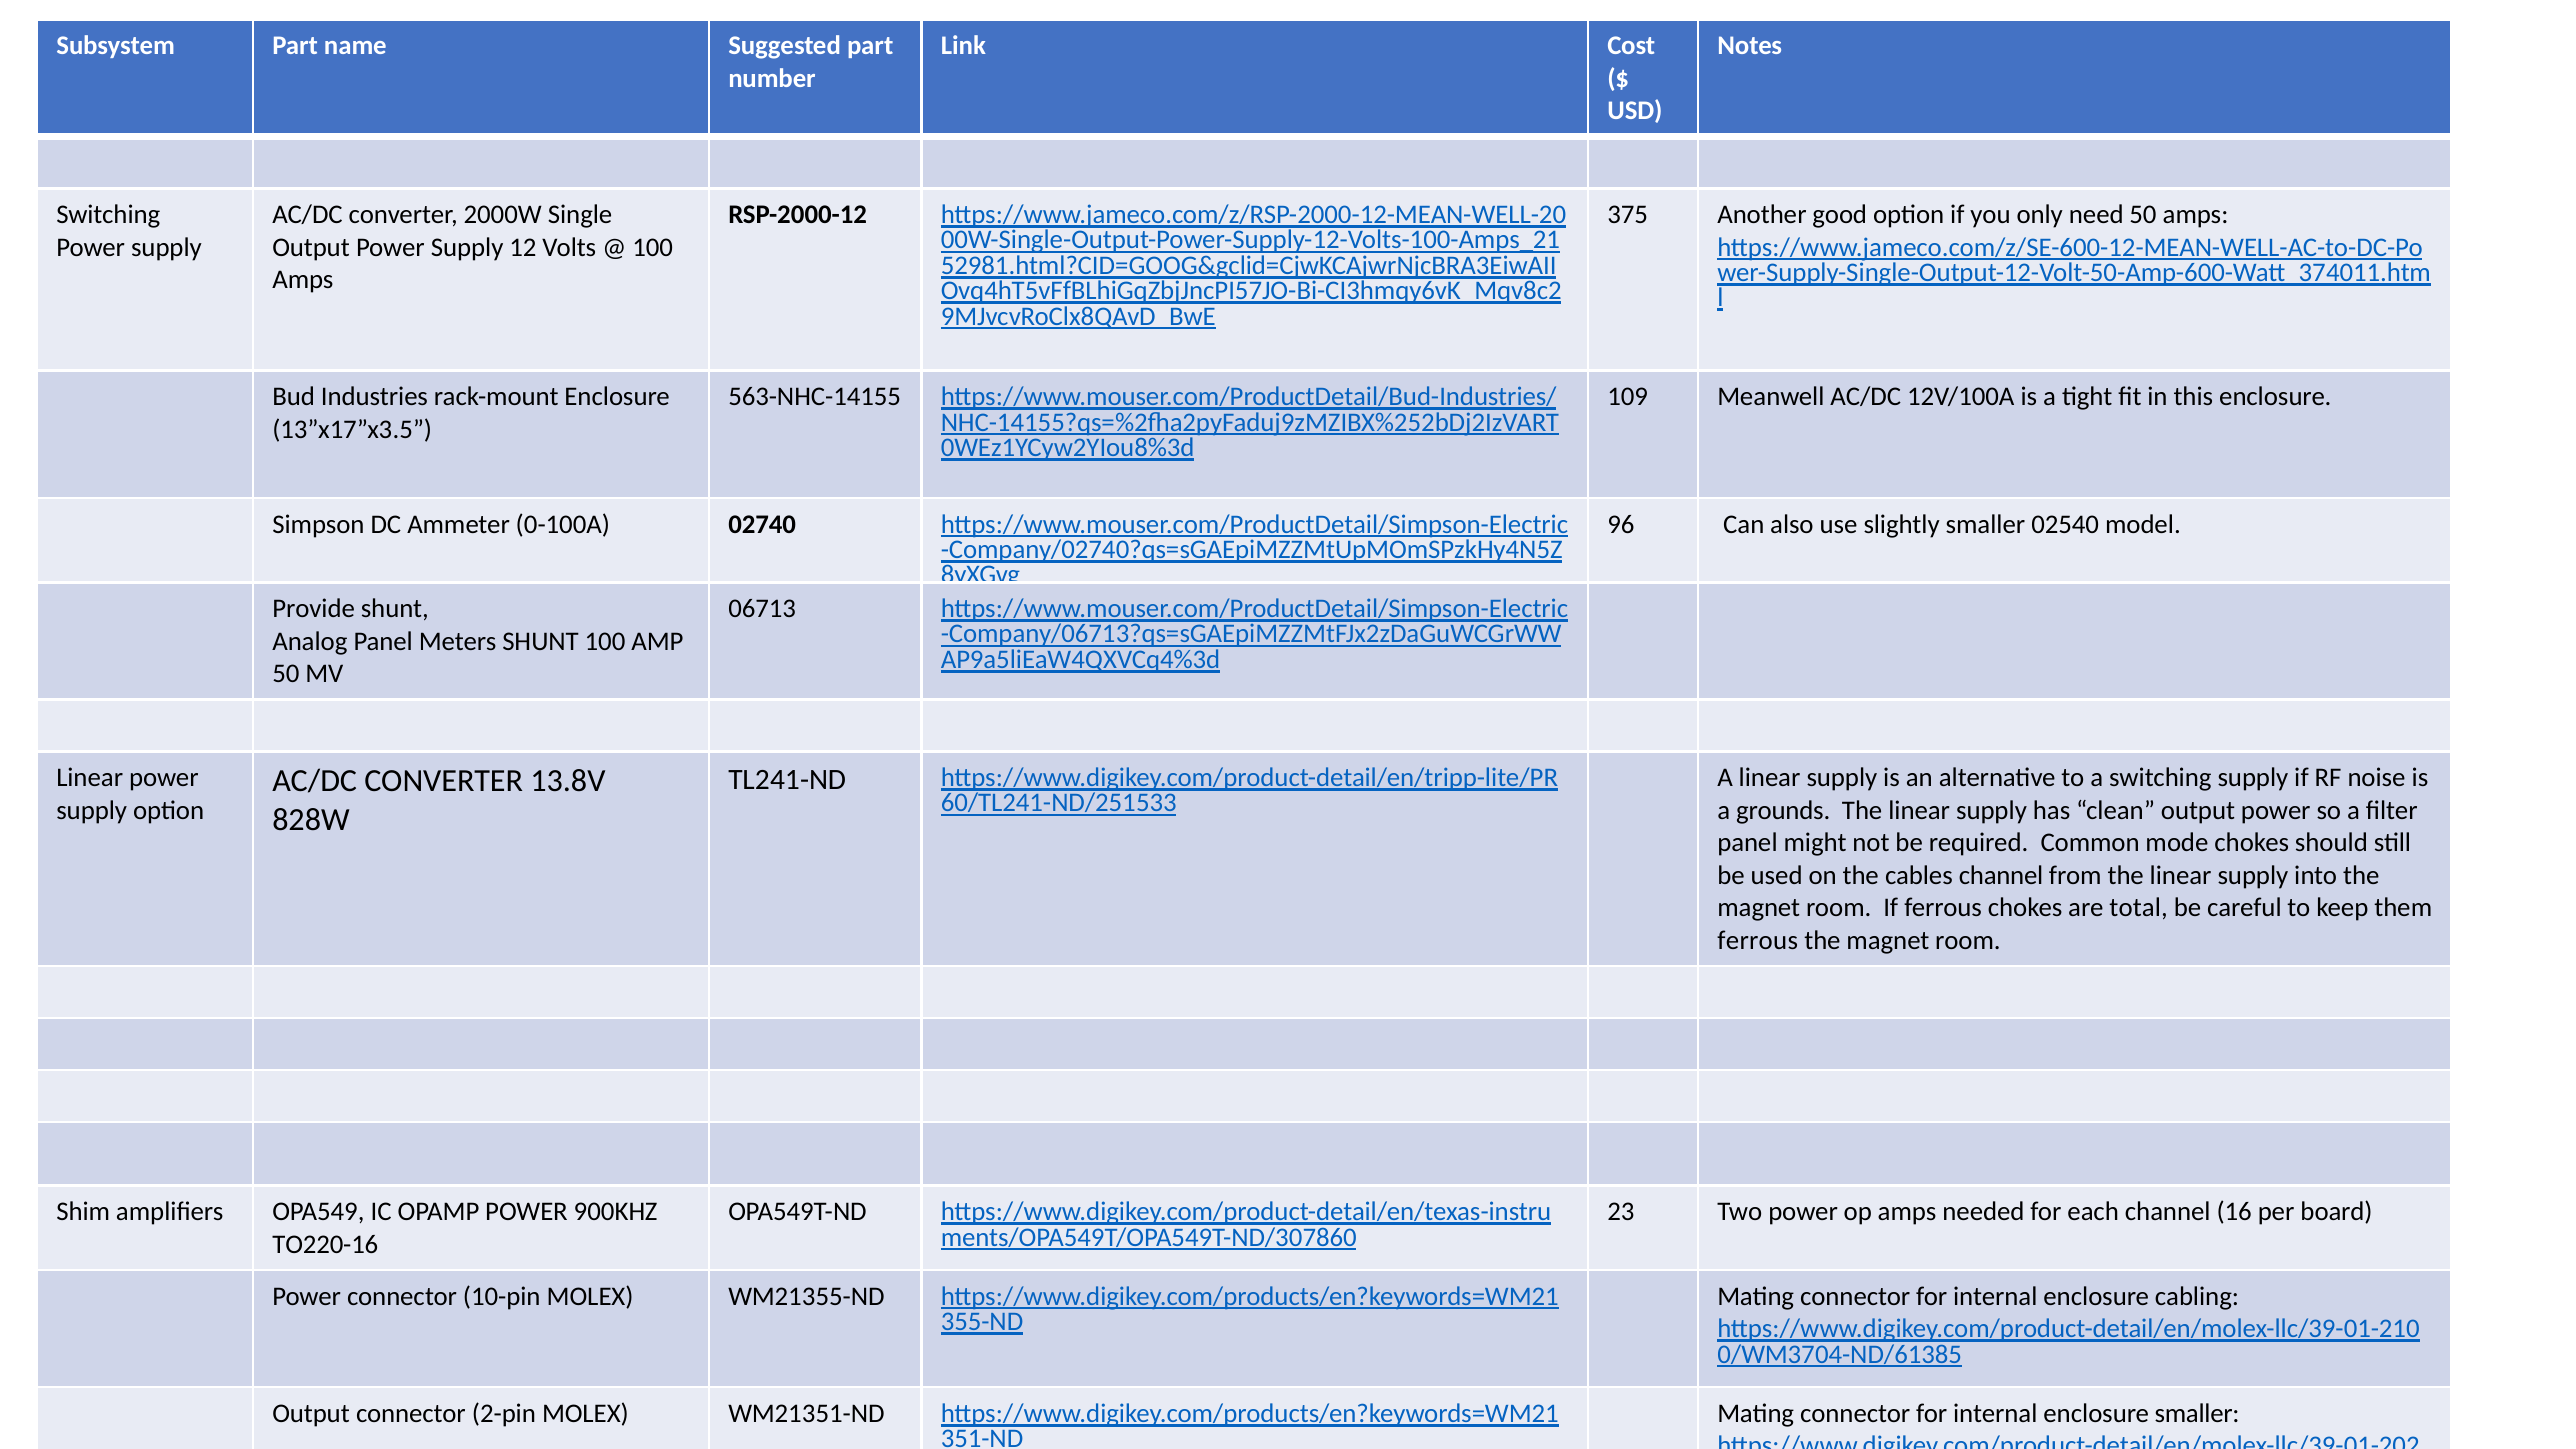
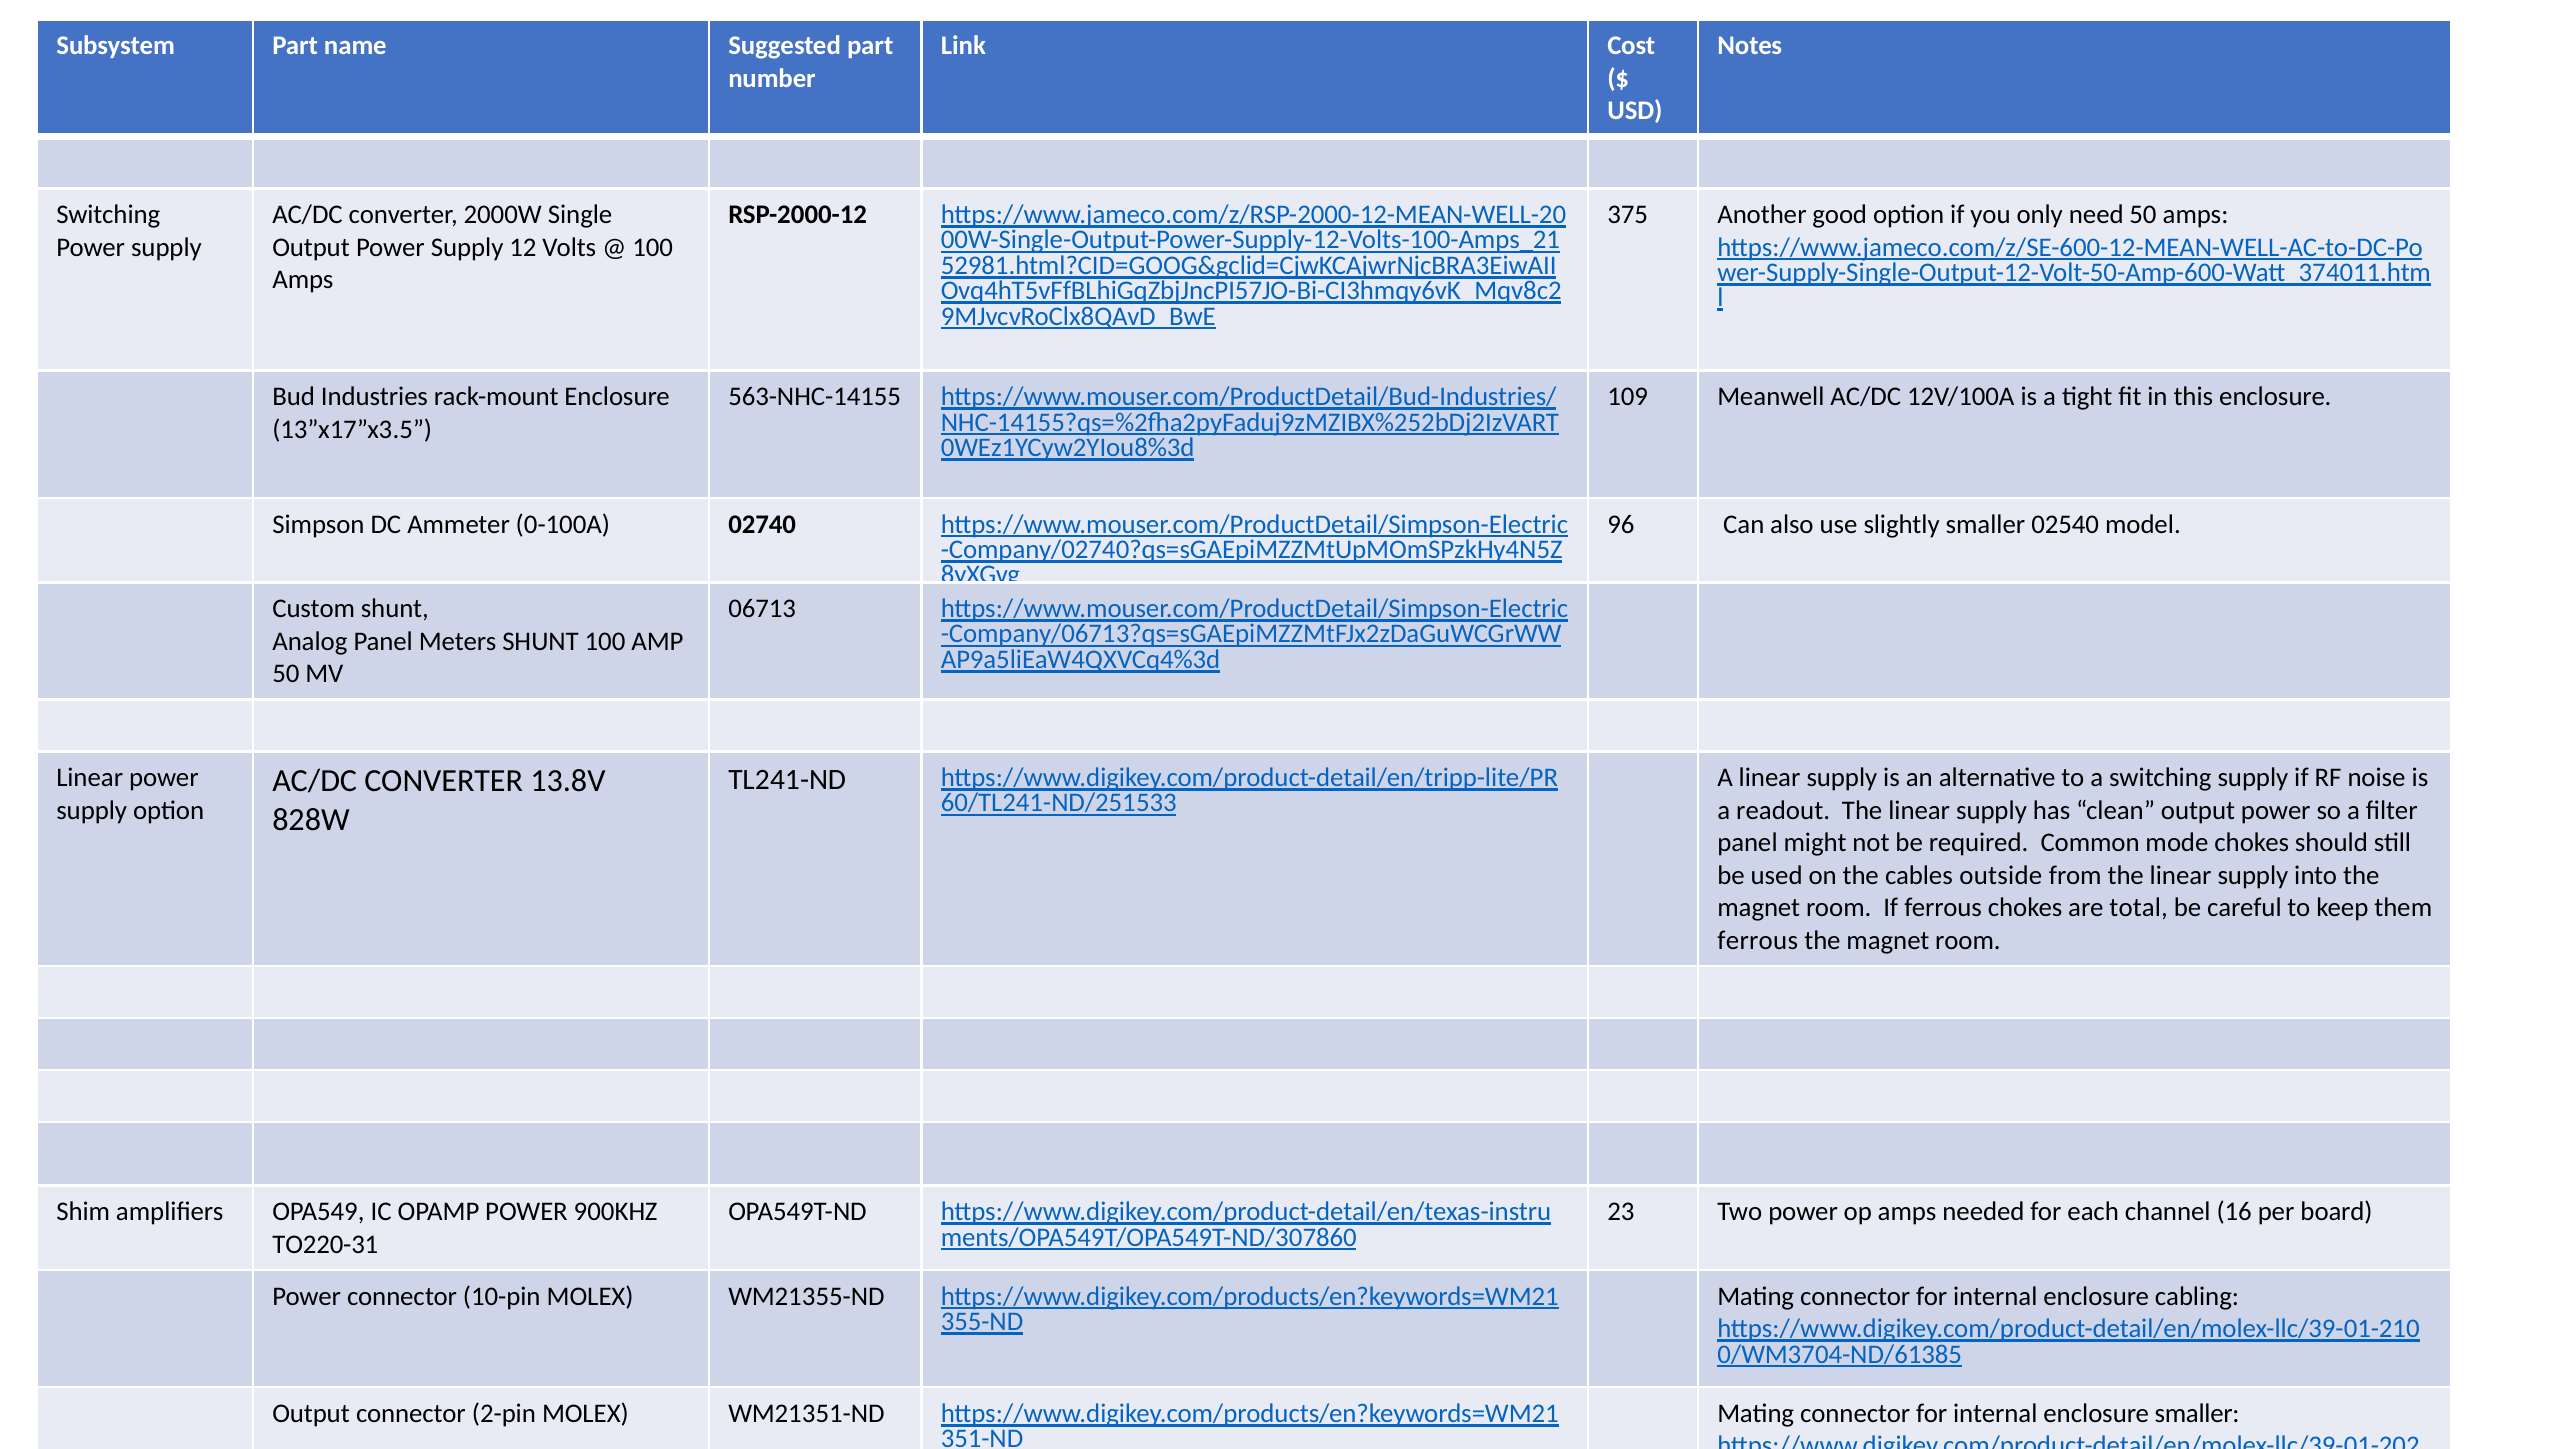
Provide: Provide -> Custom
grounds: grounds -> readout
cables channel: channel -> outside
TO220-16: TO220-16 -> TO220-31
